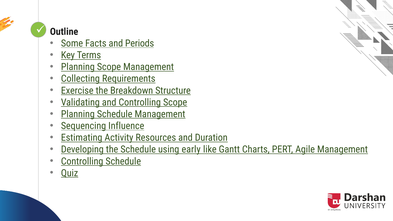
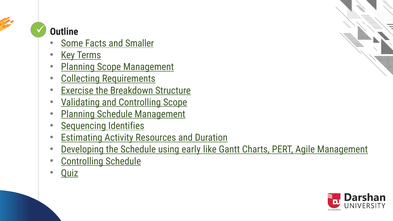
Periods: Periods -> Smaller
Influence: Influence -> Identifies
